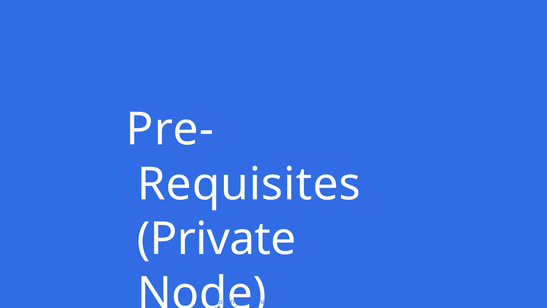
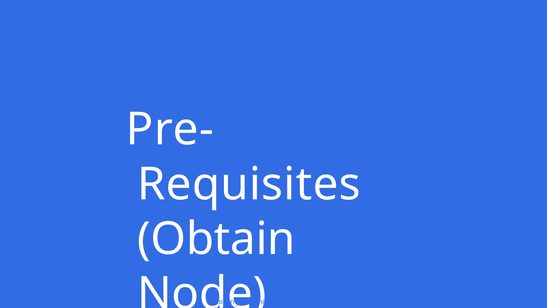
Private: Private -> Obtain
